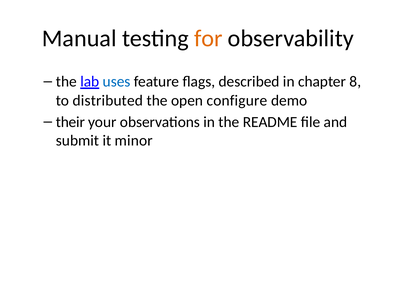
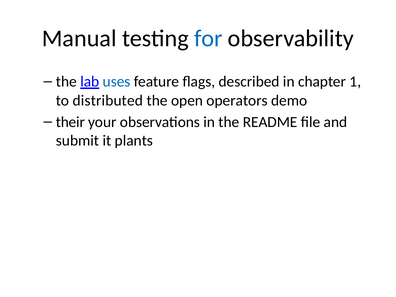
for colour: orange -> blue
8: 8 -> 1
configure: configure -> operators
minor: minor -> plants
